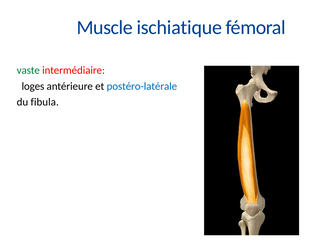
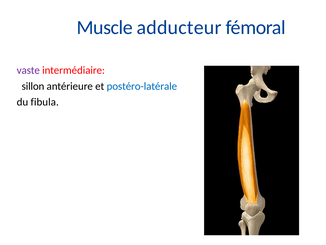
ischiatique: ischiatique -> adducteur
vaste colour: green -> purple
loges: loges -> sillon
